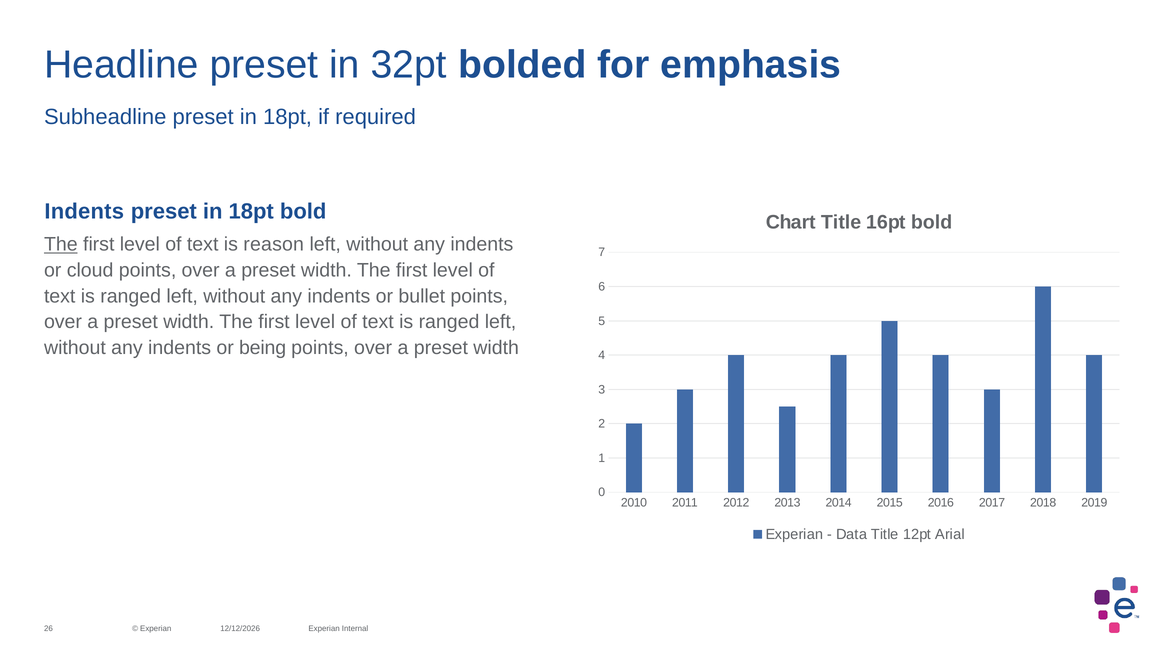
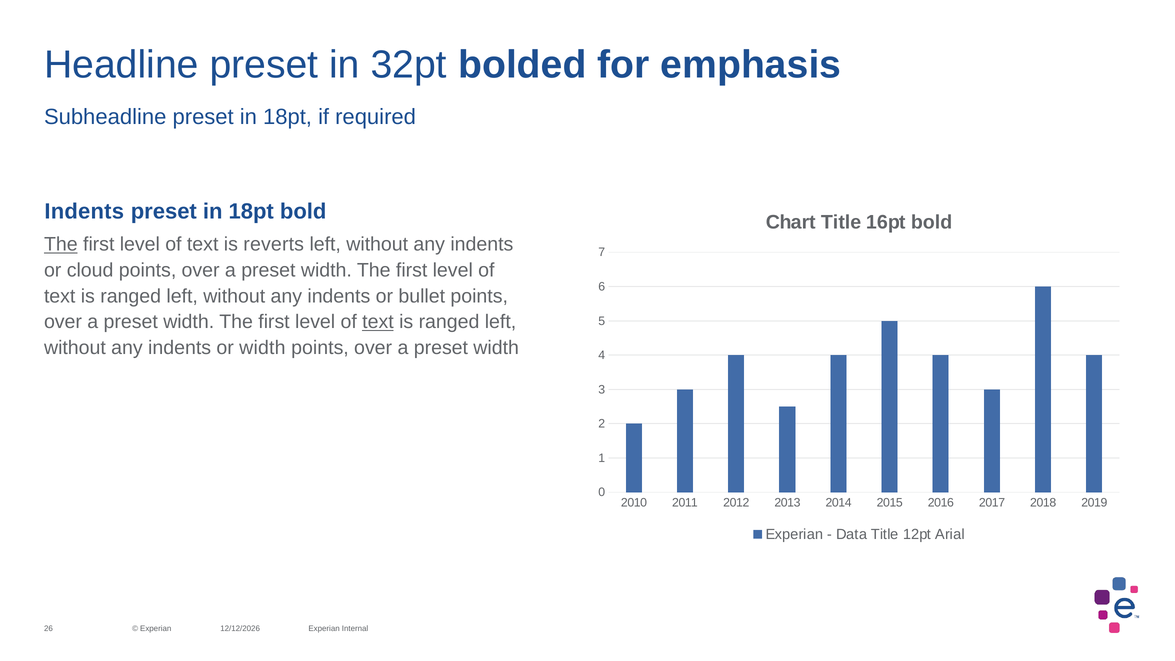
reason: reason -> reverts
text at (378, 322) underline: none -> present
or being: being -> width
